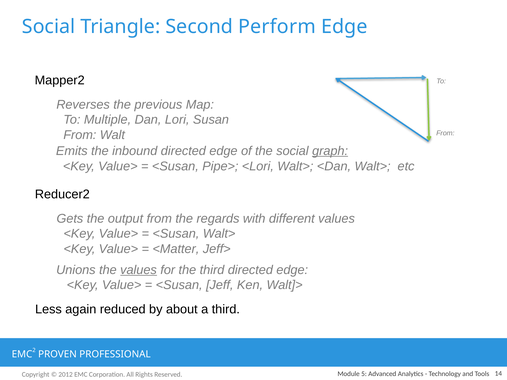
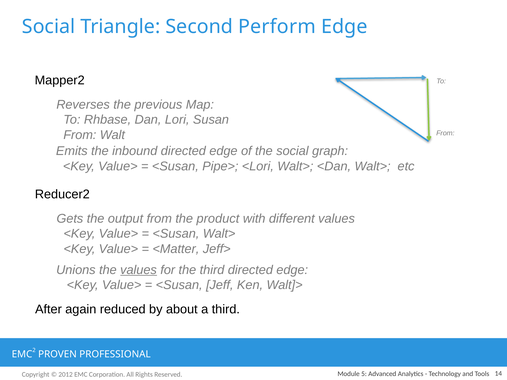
Multiple: Multiple -> Rhbase
graph underline: present -> none
regards: regards -> product
Less: Less -> After
